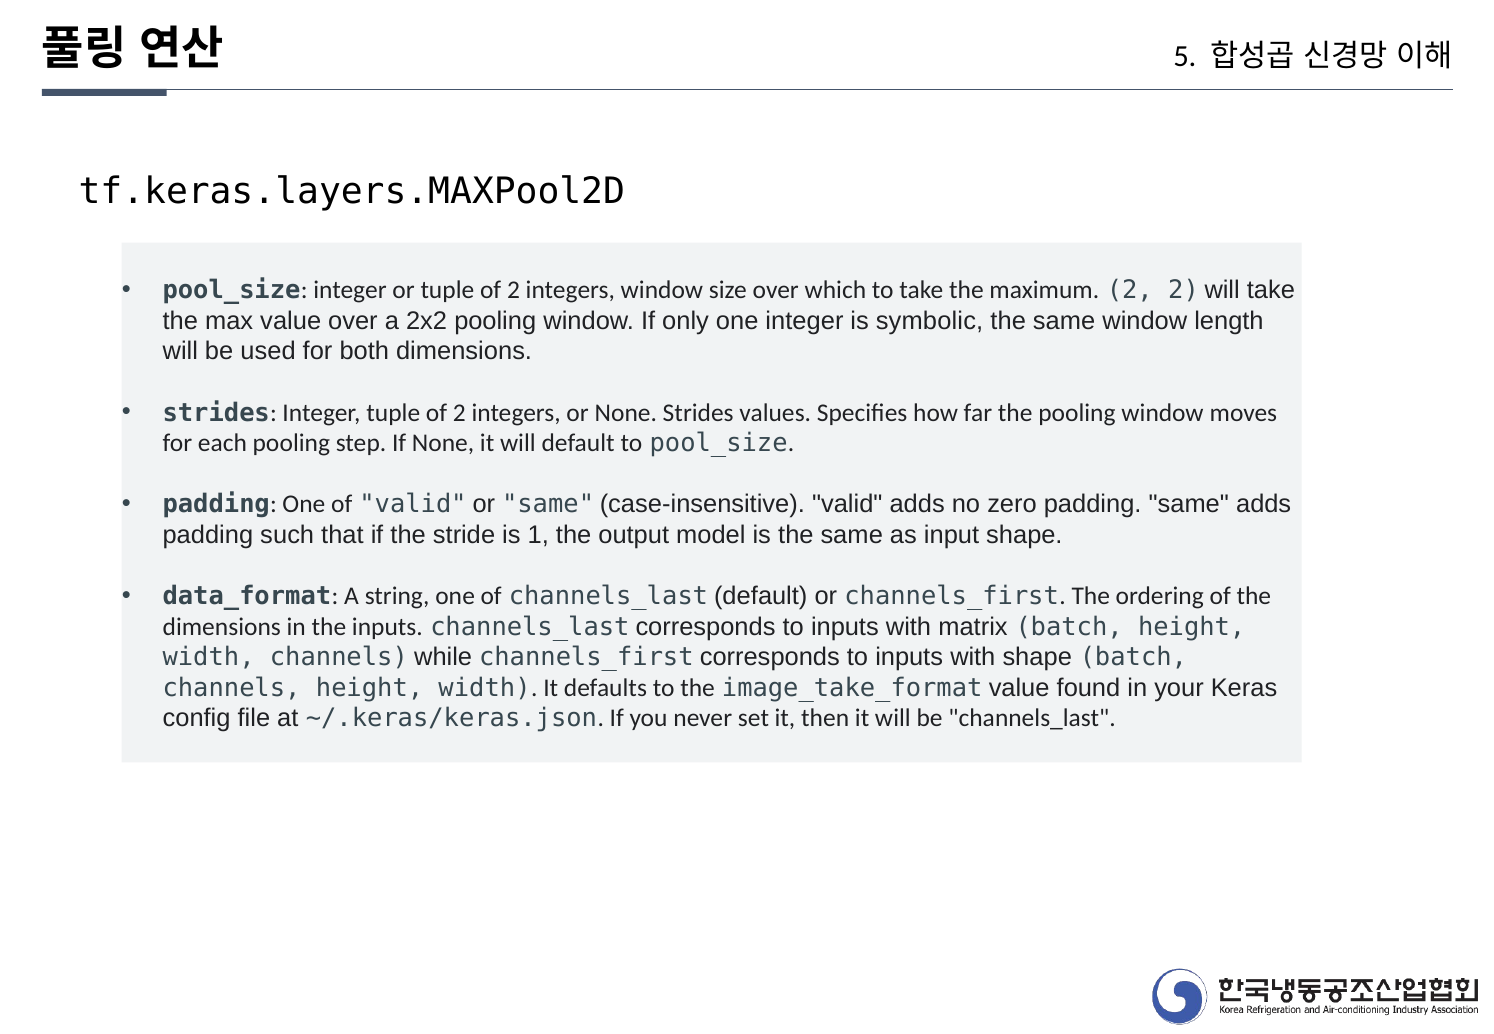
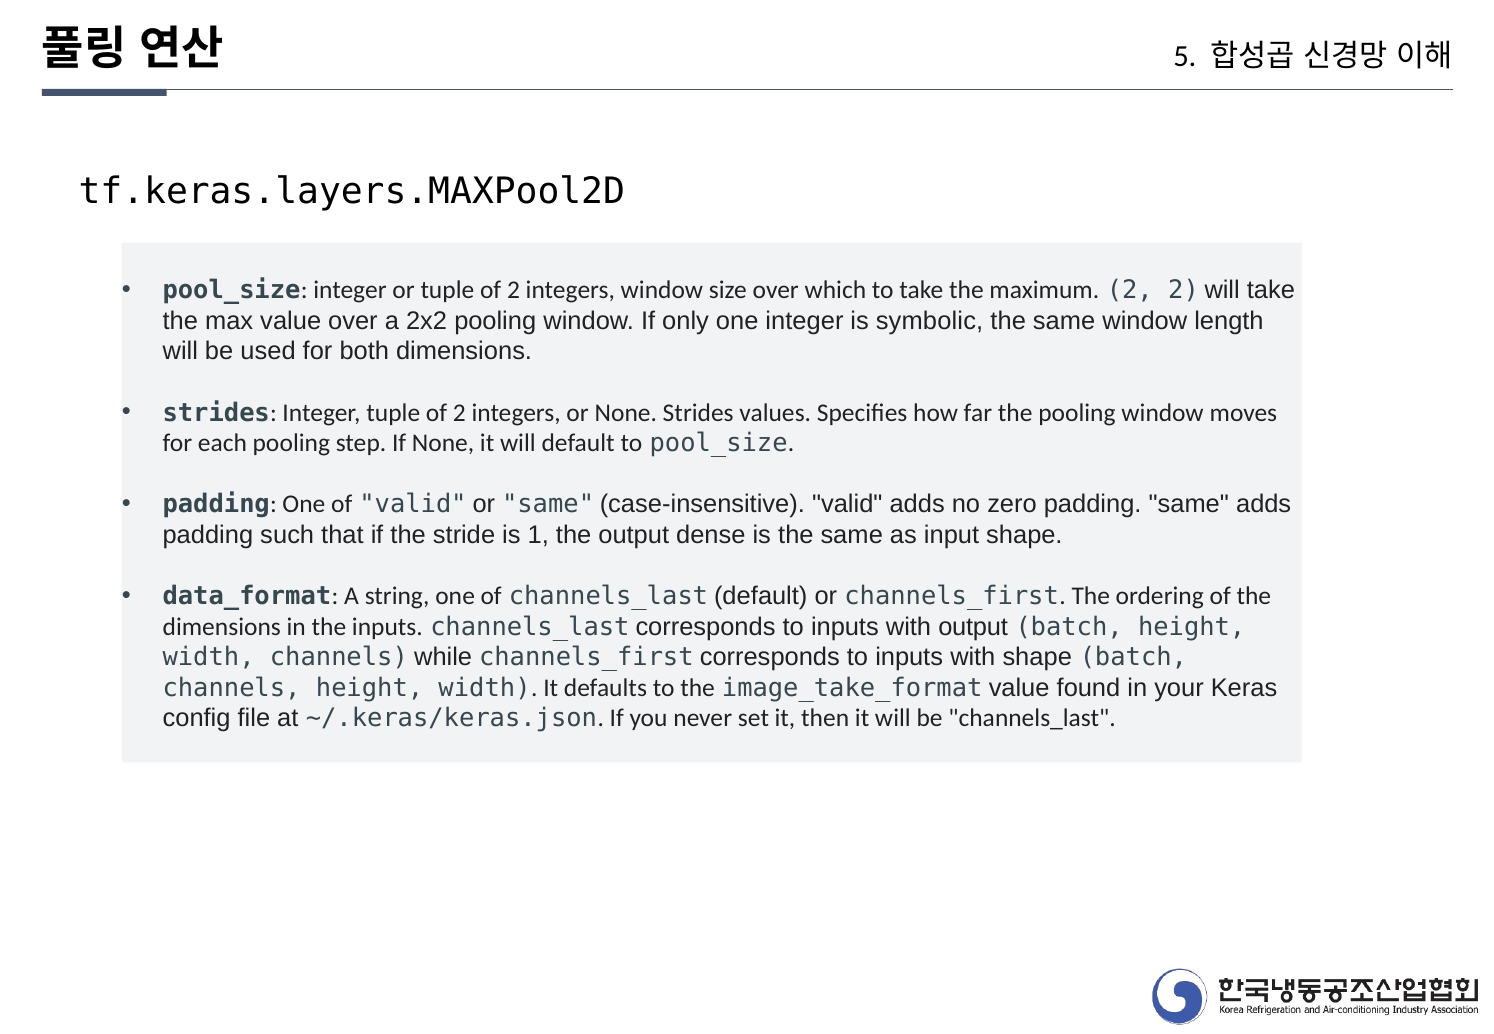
model: model -> dense
with matrix: matrix -> output
